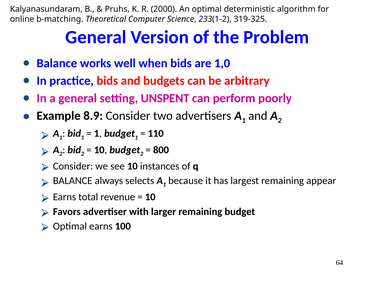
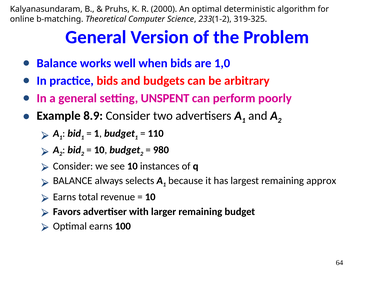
800: 800 -> 980
appear: appear -> approx
